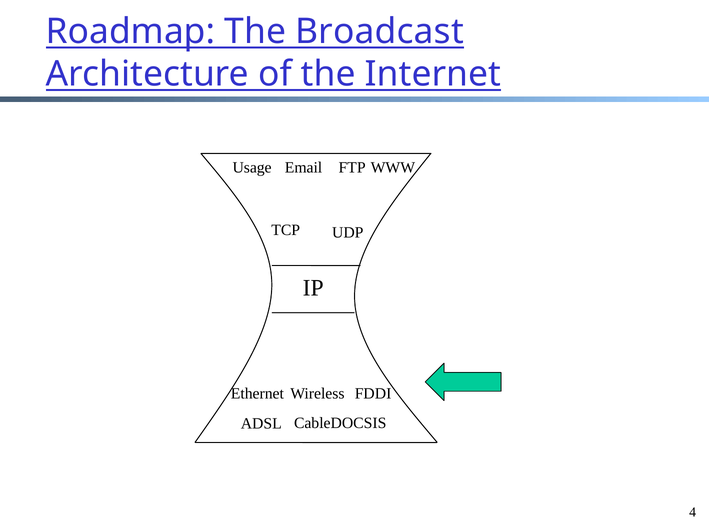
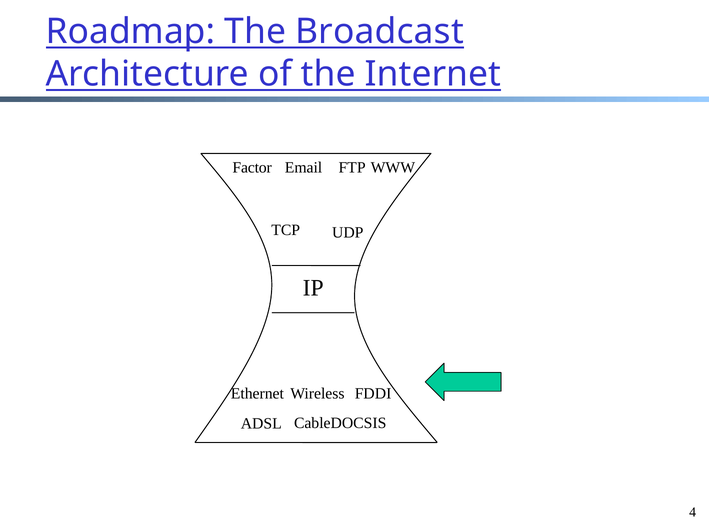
Usage: Usage -> Factor
